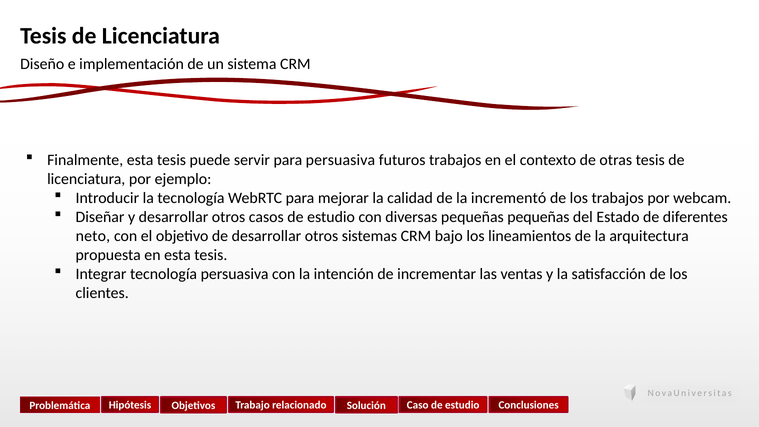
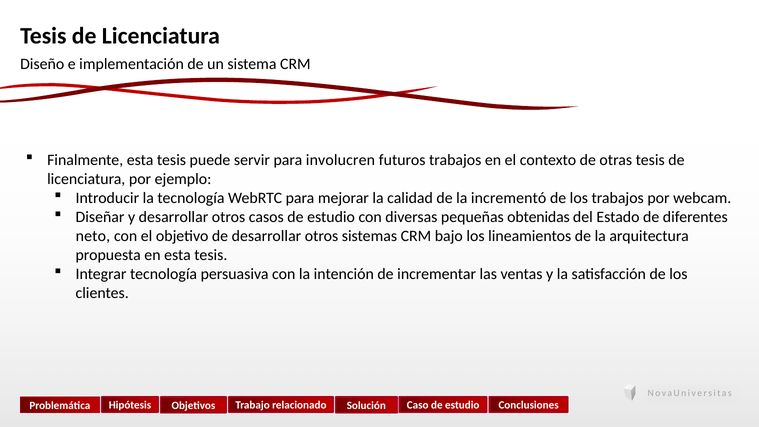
para persuasiva: persuasiva -> involucren
pequeñas pequeñas: pequeñas -> obtenidas
